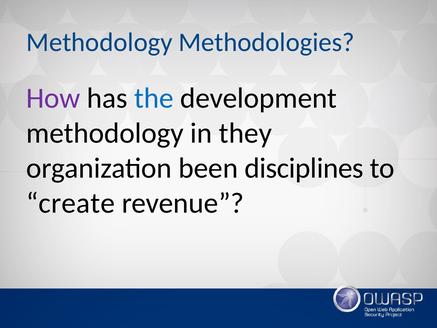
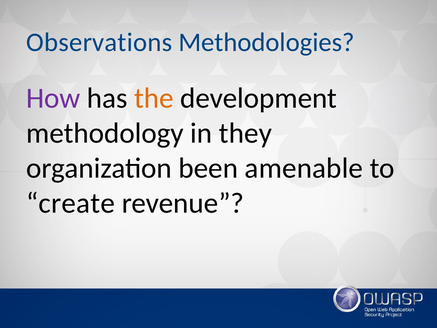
Methodology at (99, 42): Methodology -> Observations
the colour: blue -> orange
disciplines: disciplines -> amenable
